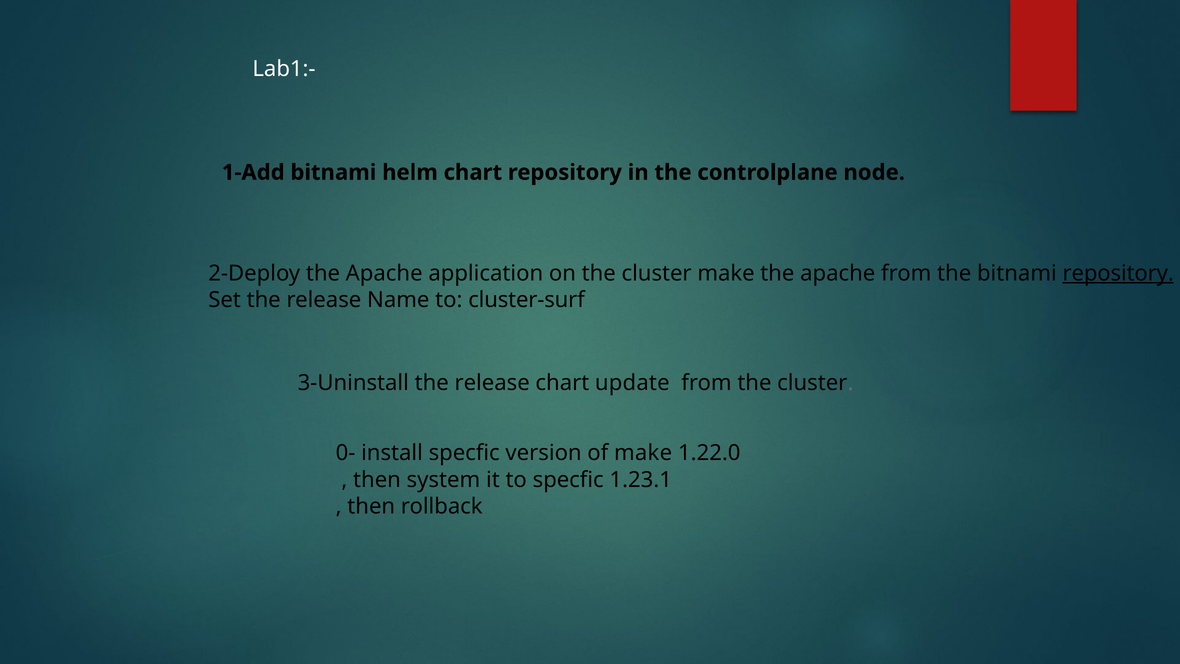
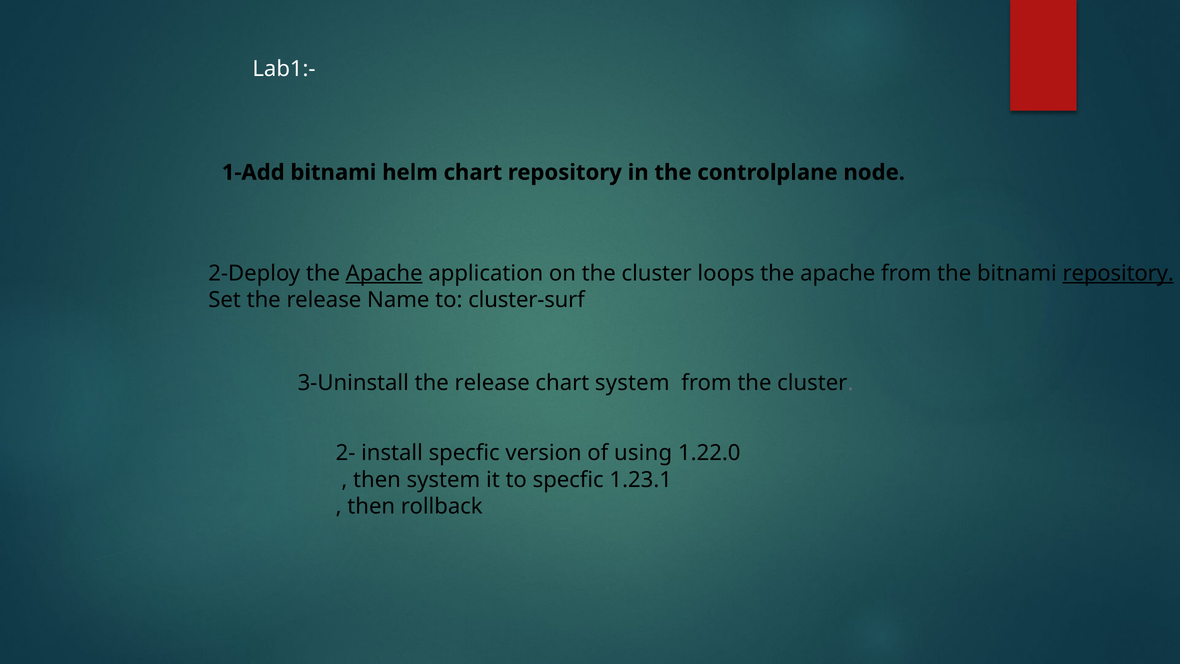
Apache at (384, 273) underline: none -> present
cluster make: make -> loops
chart update: update -> system
0-: 0- -> 2-
of make: make -> using
